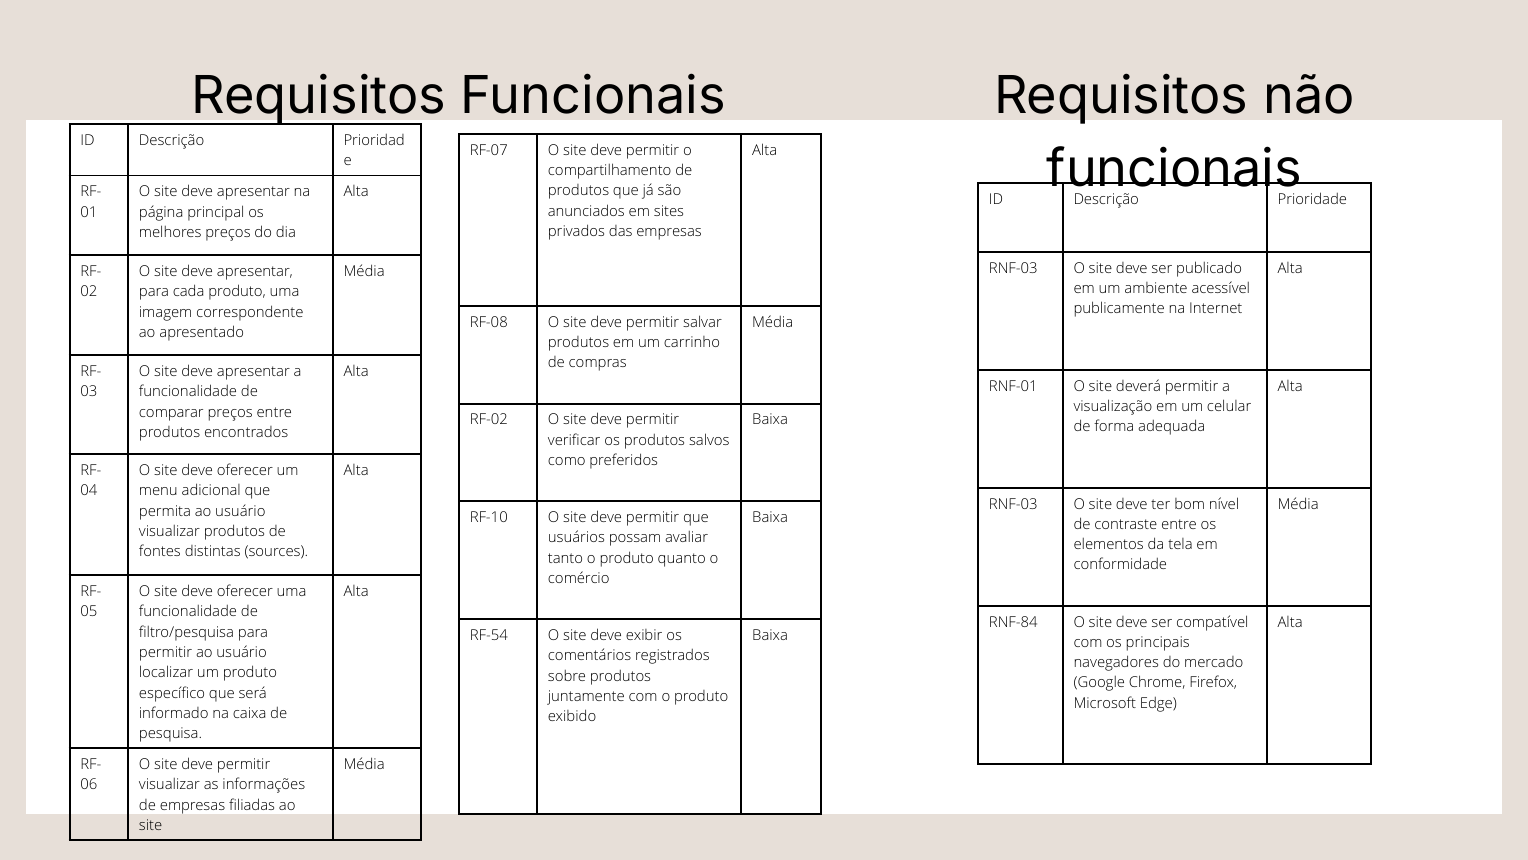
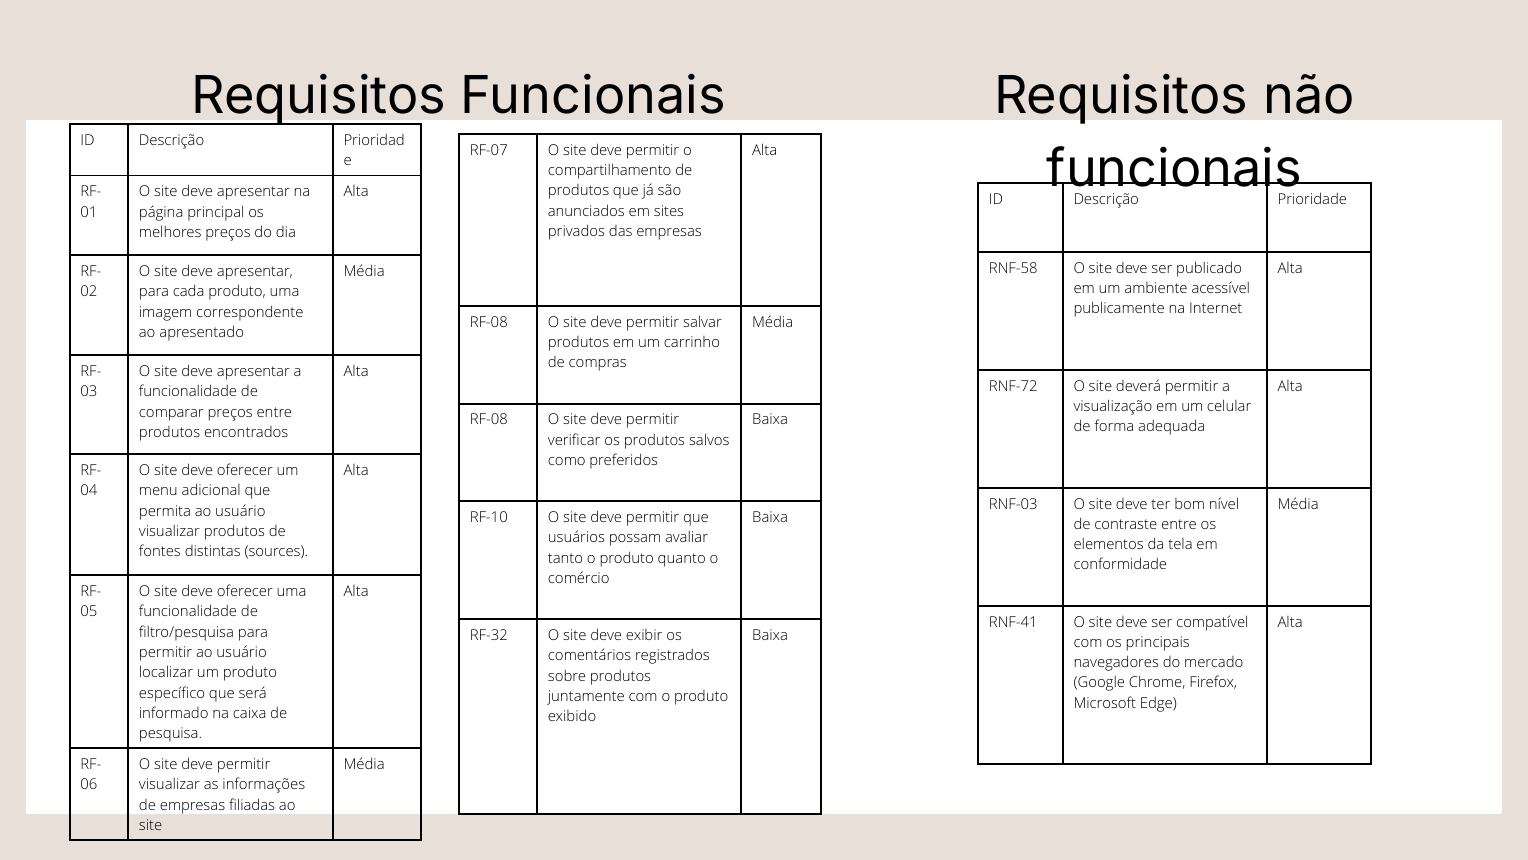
RNF-03 at (1013, 268): RNF-03 -> RNF-58
RNF-01: RNF-01 -> RNF-72
RF-02 at (489, 420): RF-02 -> RF-08
RNF-84: RNF-84 -> RNF-41
RF-54: RF-54 -> RF-32
